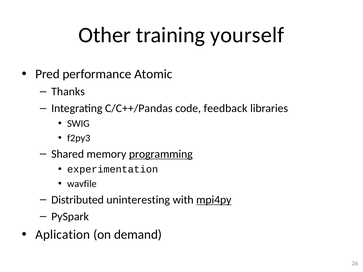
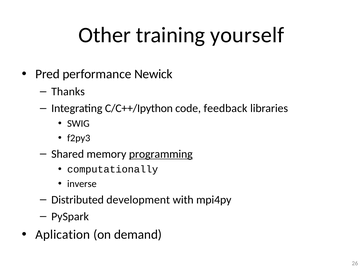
Atomic: Atomic -> Newick
C/C++/Pandas: C/C++/Pandas -> C/C++/Ipython
experimentation: experimentation -> computationally
wavfile: wavfile -> inverse
uninteresting: uninteresting -> development
mpi4py underline: present -> none
